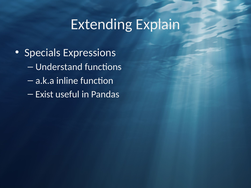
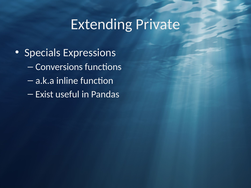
Explain: Explain -> Private
Understand: Understand -> Conversions
